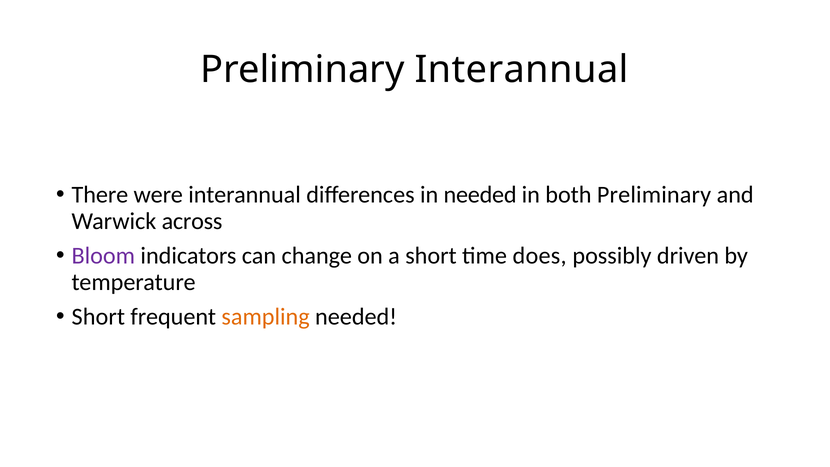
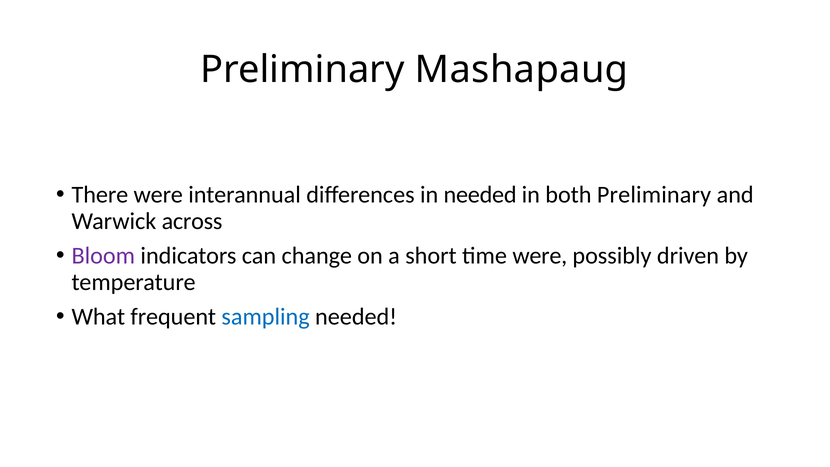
Preliminary Interannual: Interannual -> Mashapaug
time does: does -> were
Short at (98, 317): Short -> What
sampling colour: orange -> blue
